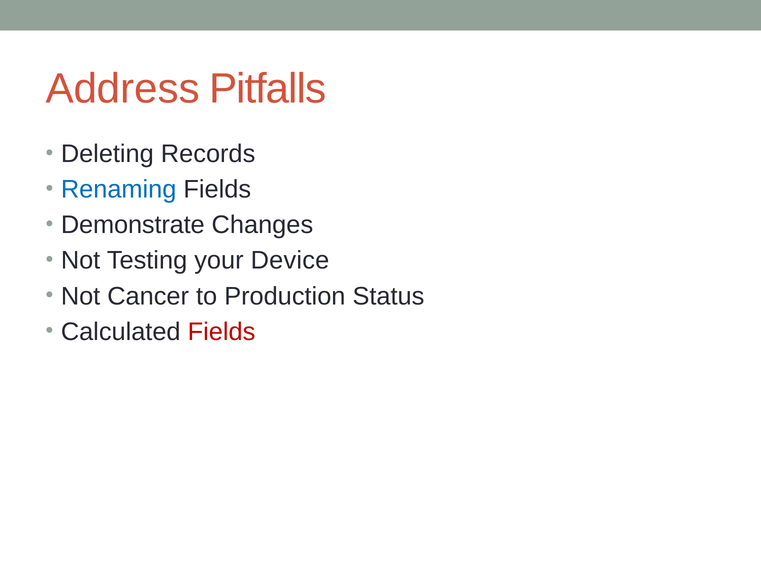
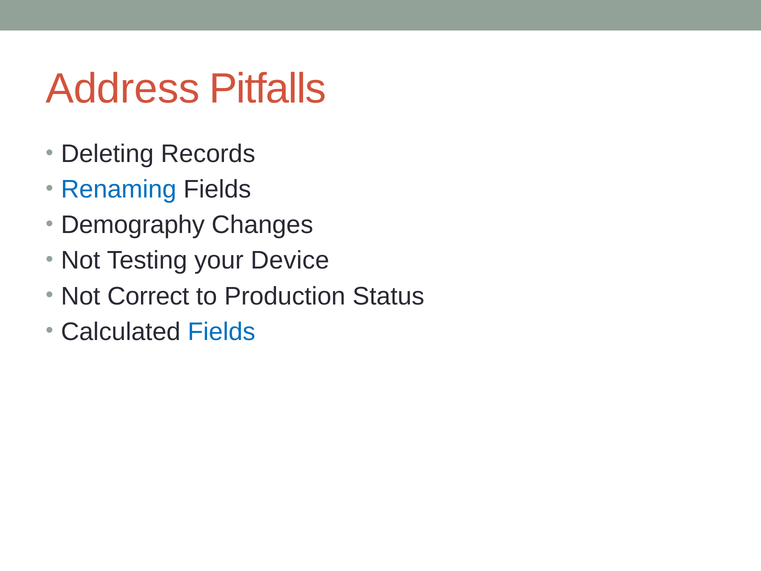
Demonstrate: Demonstrate -> Demography
Cancer: Cancer -> Correct
Fields at (222, 331) colour: red -> blue
